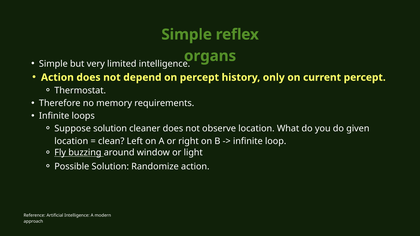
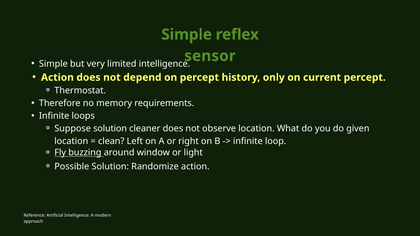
organs: organs -> sensor
